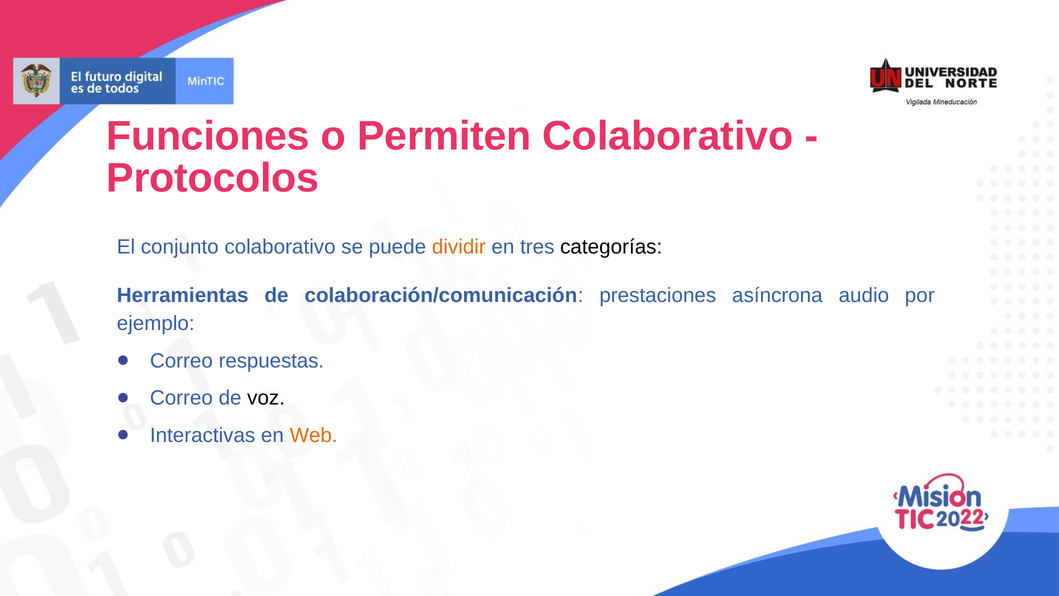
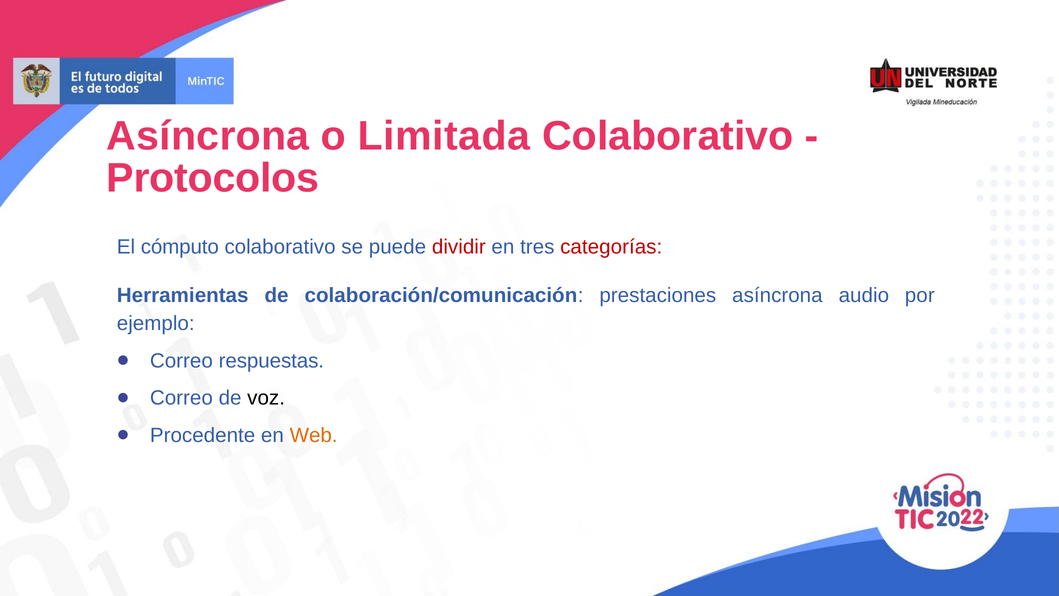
Funciones at (208, 136): Funciones -> Asíncrona
Permiten: Permiten -> Limitada
conjunto: conjunto -> cómputo
dividir colour: orange -> red
categorías colour: black -> red
Interactivas: Interactivas -> Procedente
